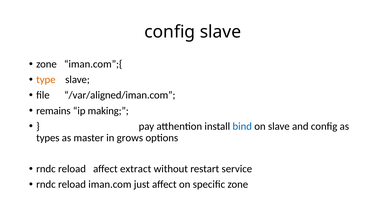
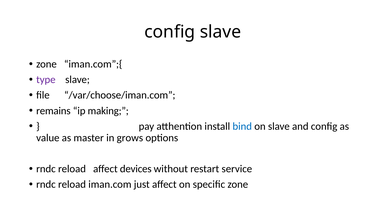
type colour: orange -> purple
/var/aligned/iman.com: /var/aligned/iman.com -> /var/choose/iman.com
types: types -> value
extract: extract -> devices
